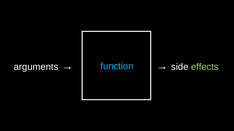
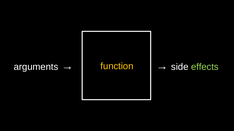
function colour: light blue -> yellow
